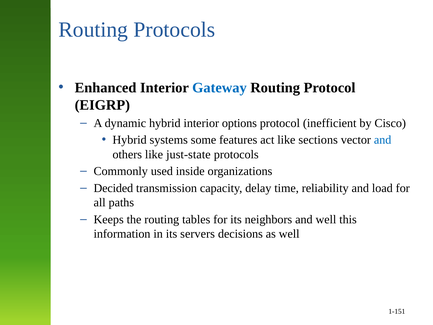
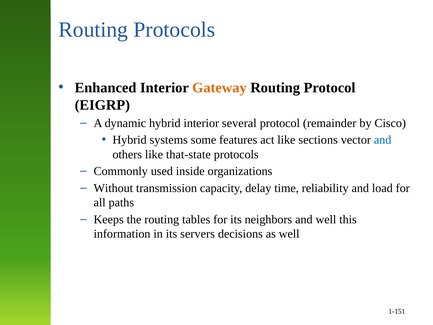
Gateway colour: blue -> orange
options: options -> several
inefficient: inefficient -> remainder
just-state: just-state -> that-state
Decided: Decided -> Without
